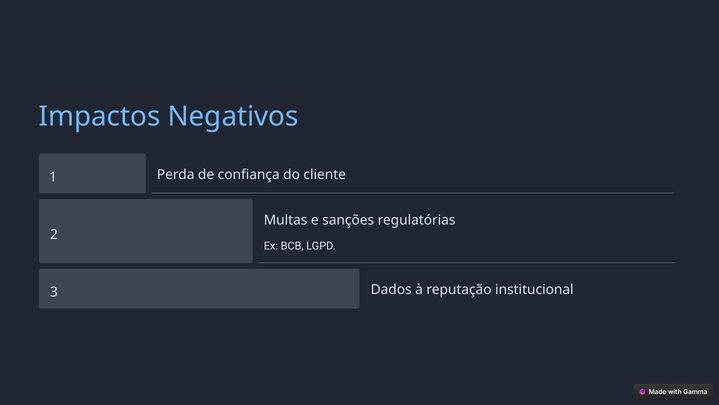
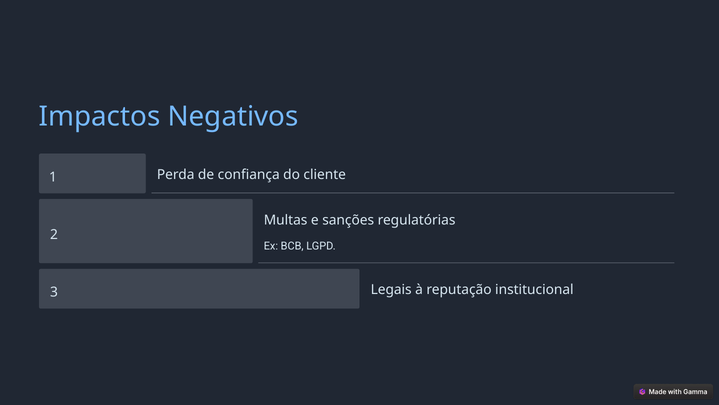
Dados: Dados -> Legais
